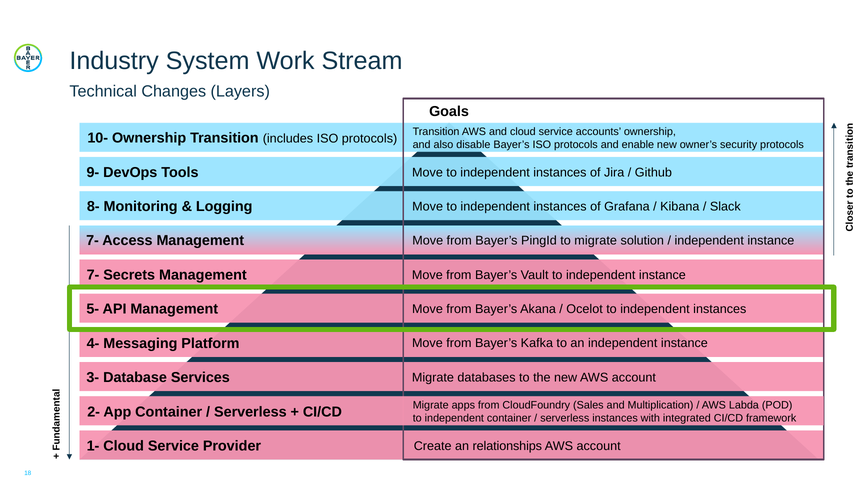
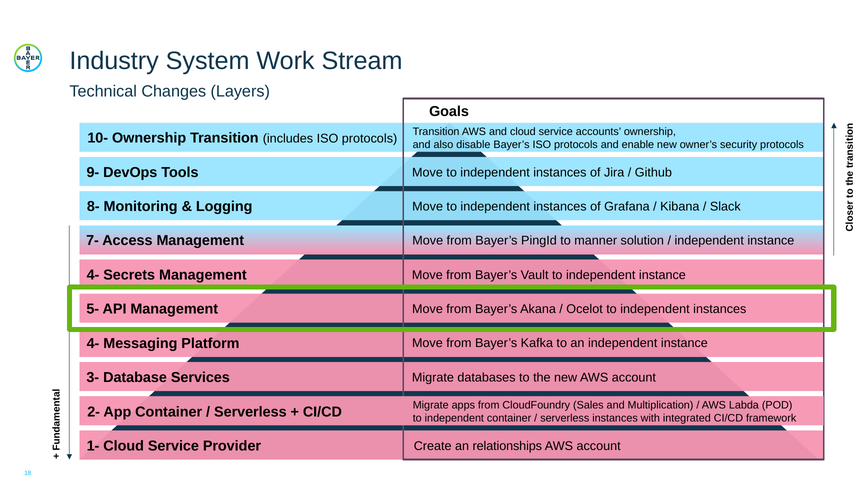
to migrate: migrate -> manner
7- at (93, 275): 7- -> 4-
